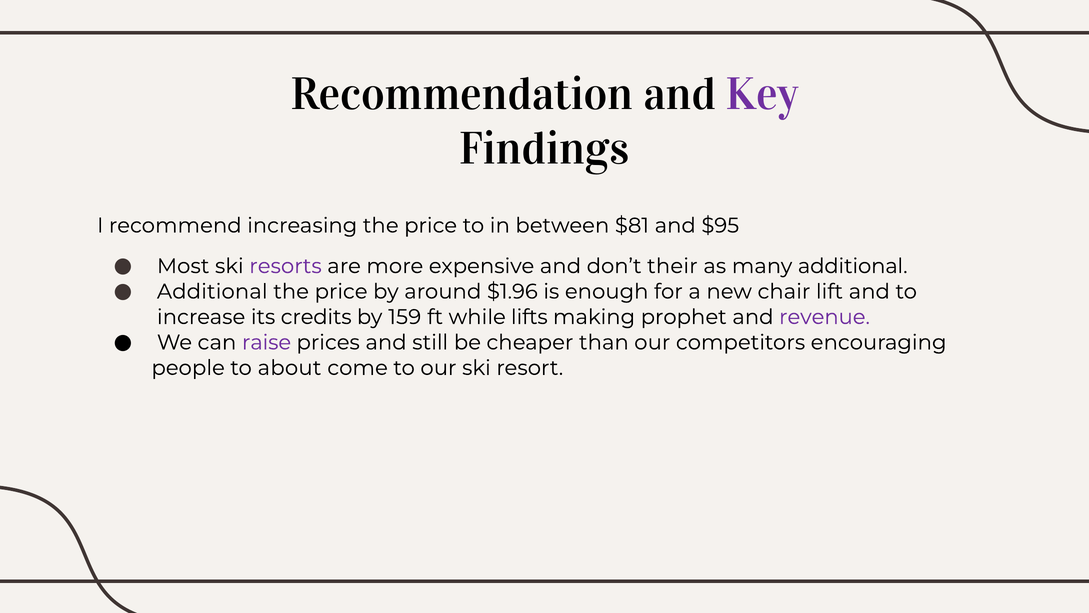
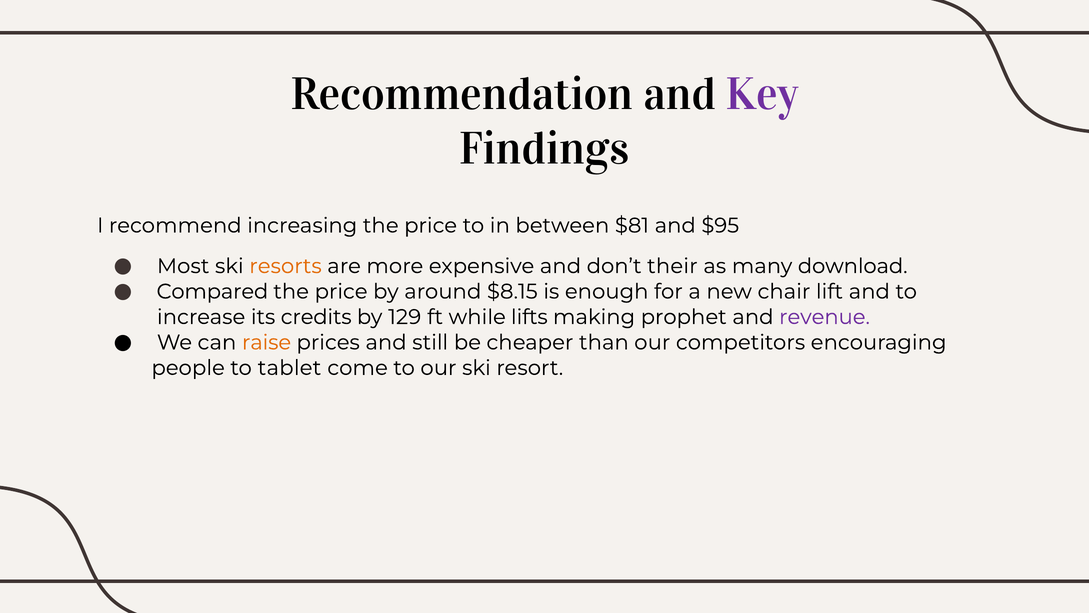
resorts colour: purple -> orange
many additional: additional -> download
Additional at (212, 291): Additional -> Compared
$1.96: $1.96 -> $8.15
159: 159 -> 129
raise colour: purple -> orange
about: about -> tablet
